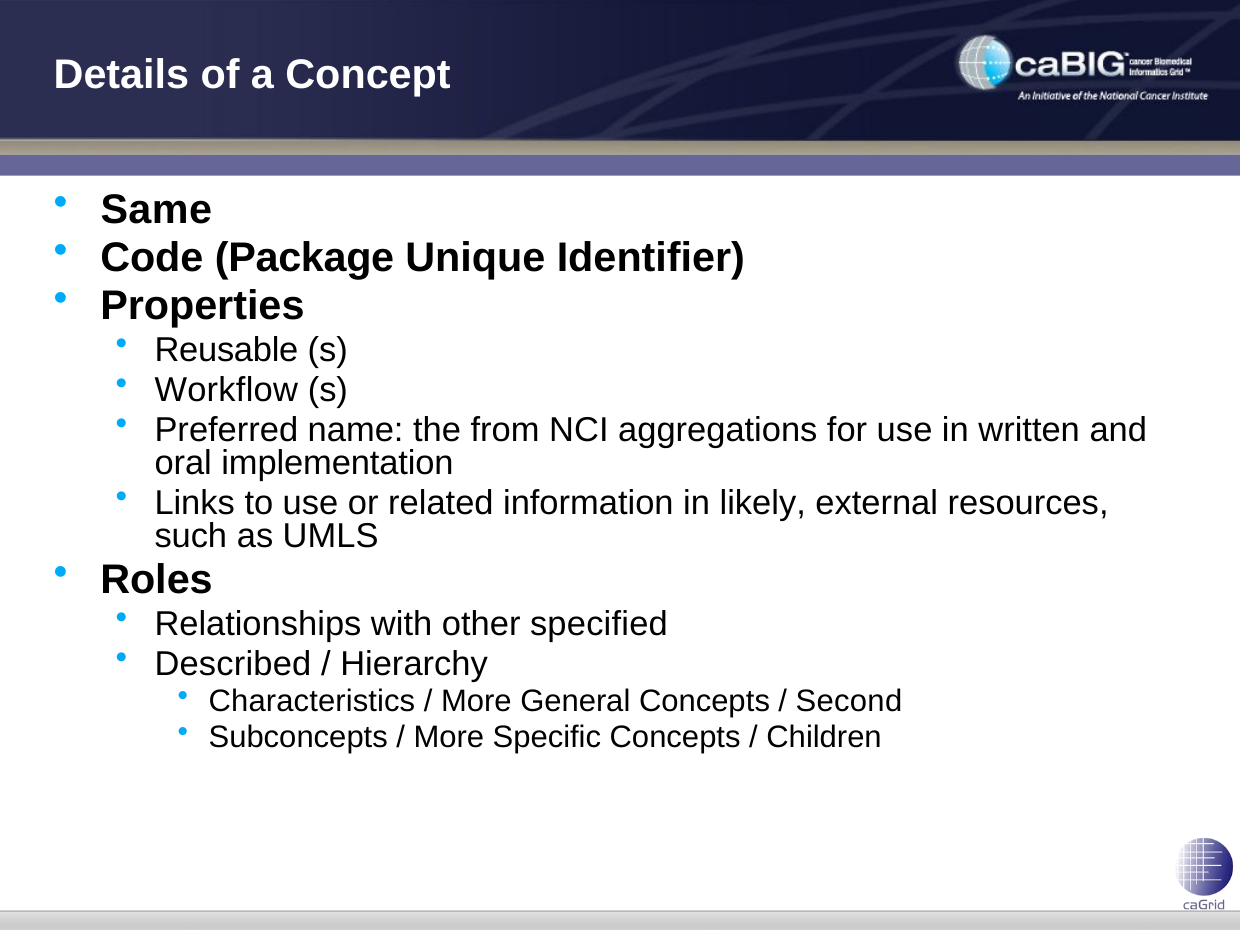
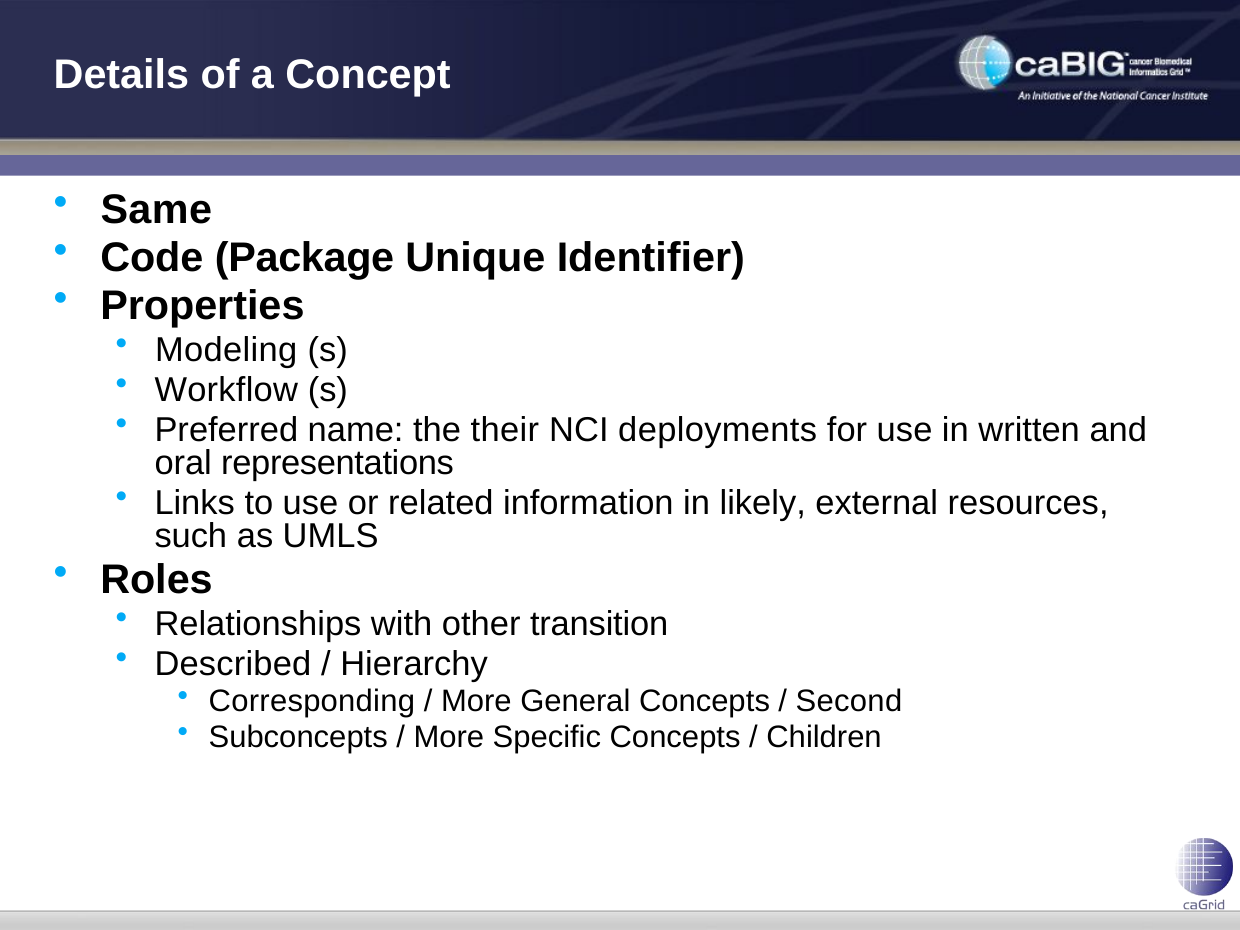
Reusable: Reusable -> Modeling
from: from -> their
aggregations: aggregations -> deployments
implementation: implementation -> representations
specified: specified -> transition
Characteristics: Characteristics -> Corresponding
